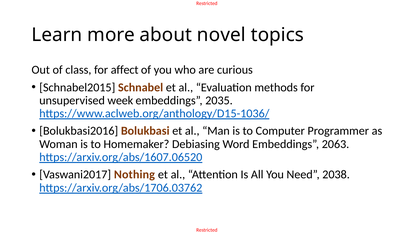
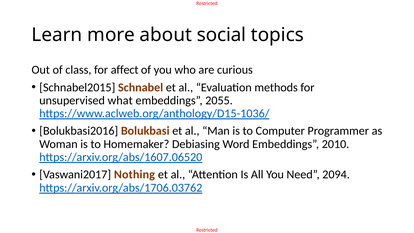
novel: novel -> social
week: week -> what
2035: 2035 -> 2055
2063: 2063 -> 2010
2038: 2038 -> 2094
